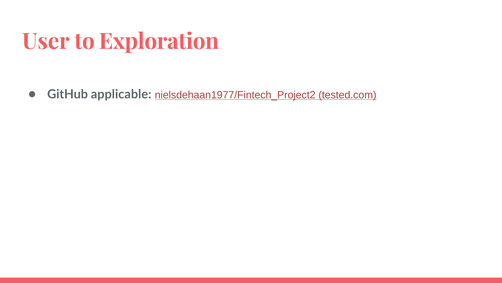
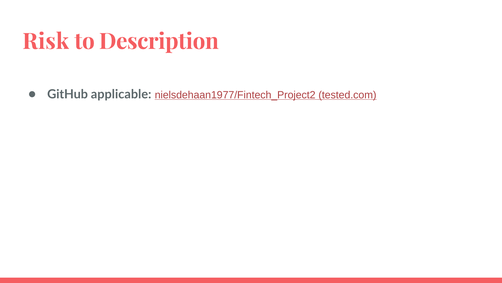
User: User -> Risk
Exploration: Exploration -> Description
